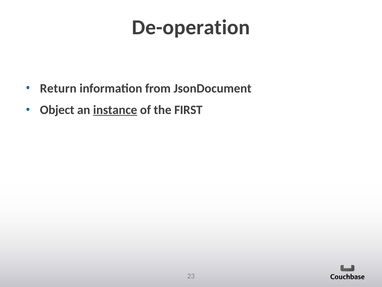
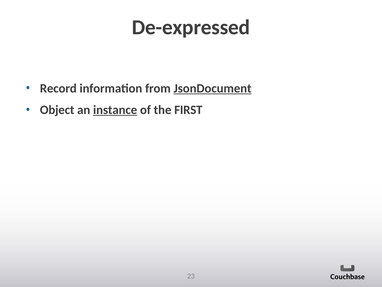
De-operation: De-operation -> De-expressed
Return: Return -> Record
JsonDocument underline: none -> present
